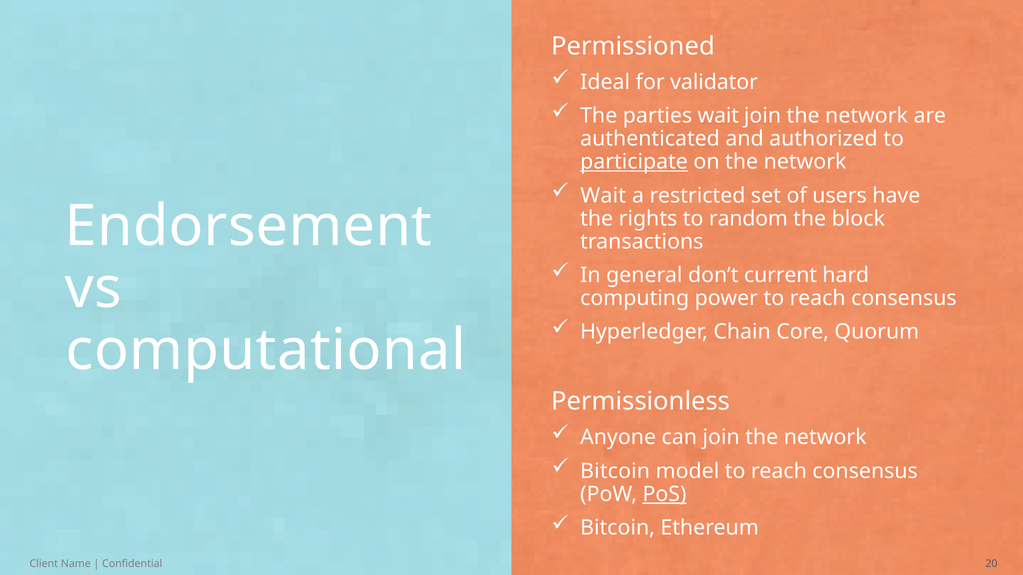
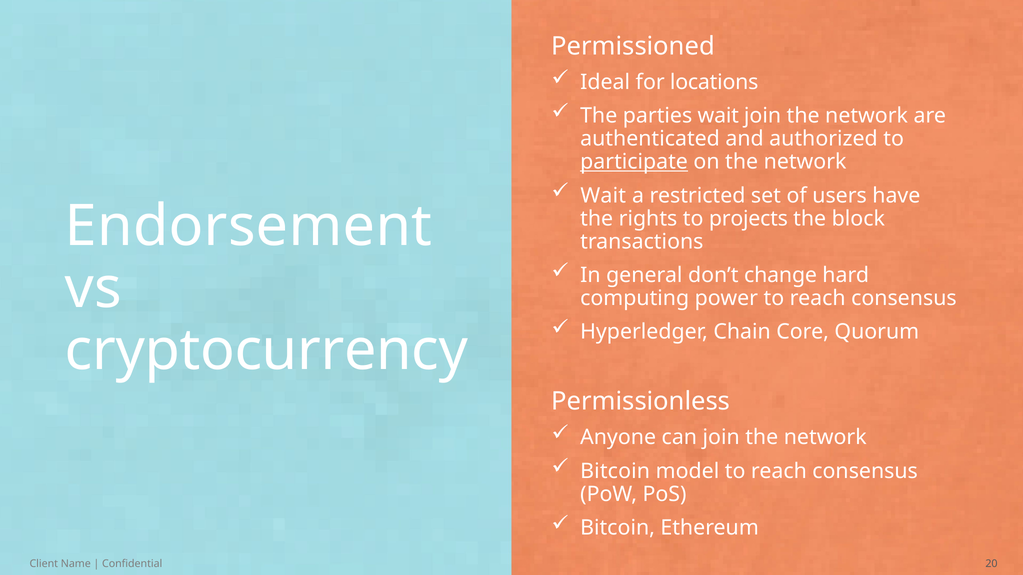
validator: validator -> locations
random: random -> projects
current: current -> change
computational: computational -> cryptocurrency
PoS underline: present -> none
